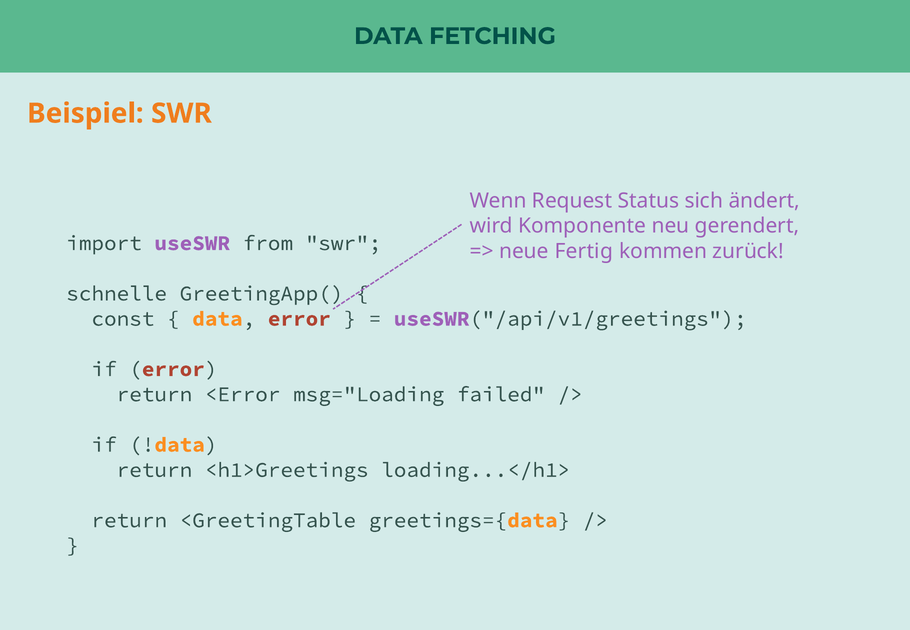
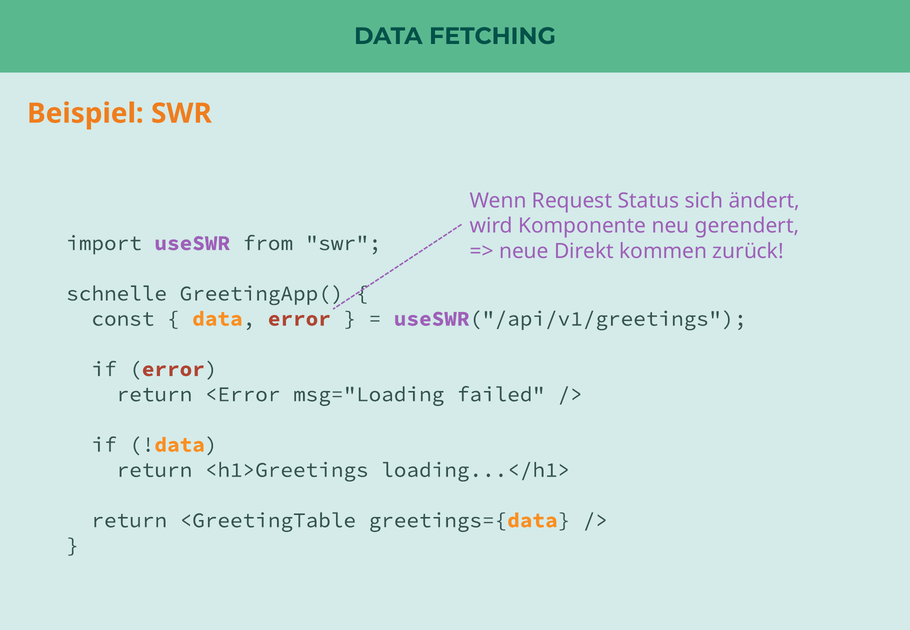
Fertig: Fertig -> Direkt
